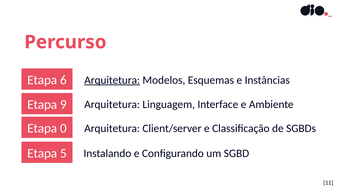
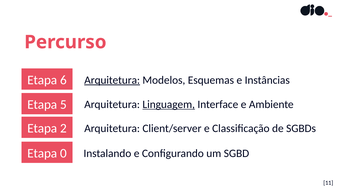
9: 9 -> 5
Linguagem underline: none -> present
0: 0 -> 2
5: 5 -> 0
